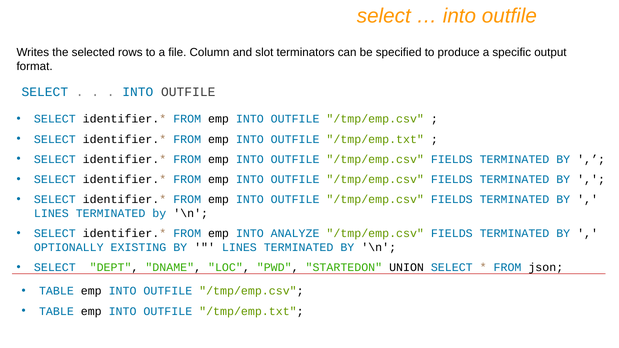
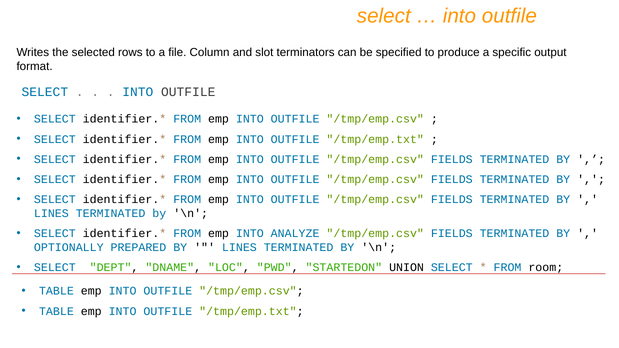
EXISTING: EXISTING -> PREPARED
json: json -> room
